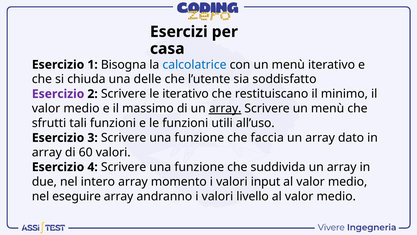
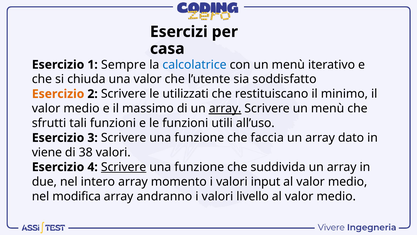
Bisogna: Bisogna -> Sempre
una delle: delle -> valor
Esercizio at (58, 94) colour: purple -> orange
le iterativo: iterativo -> utilizzati
array at (47, 152): array -> viene
60: 60 -> 38
Scrivere at (124, 167) underline: none -> present
eseguire: eseguire -> modifica
